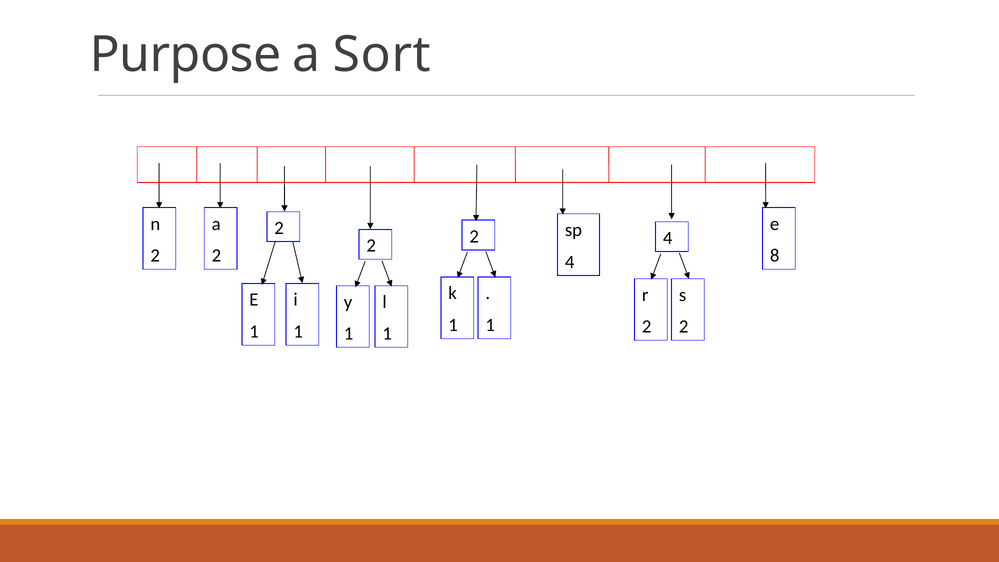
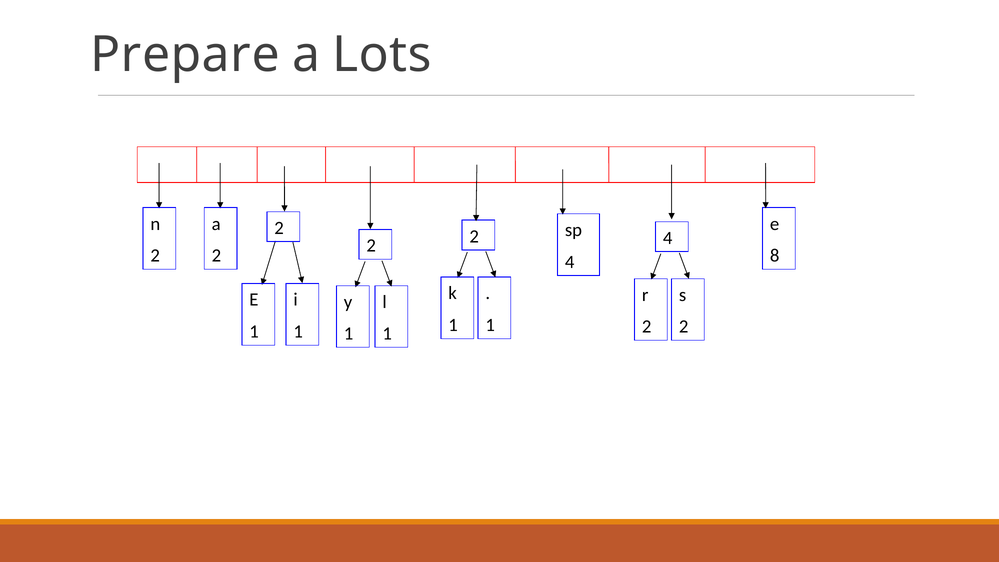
Purpose: Purpose -> Prepare
Sort: Sort -> Lots
